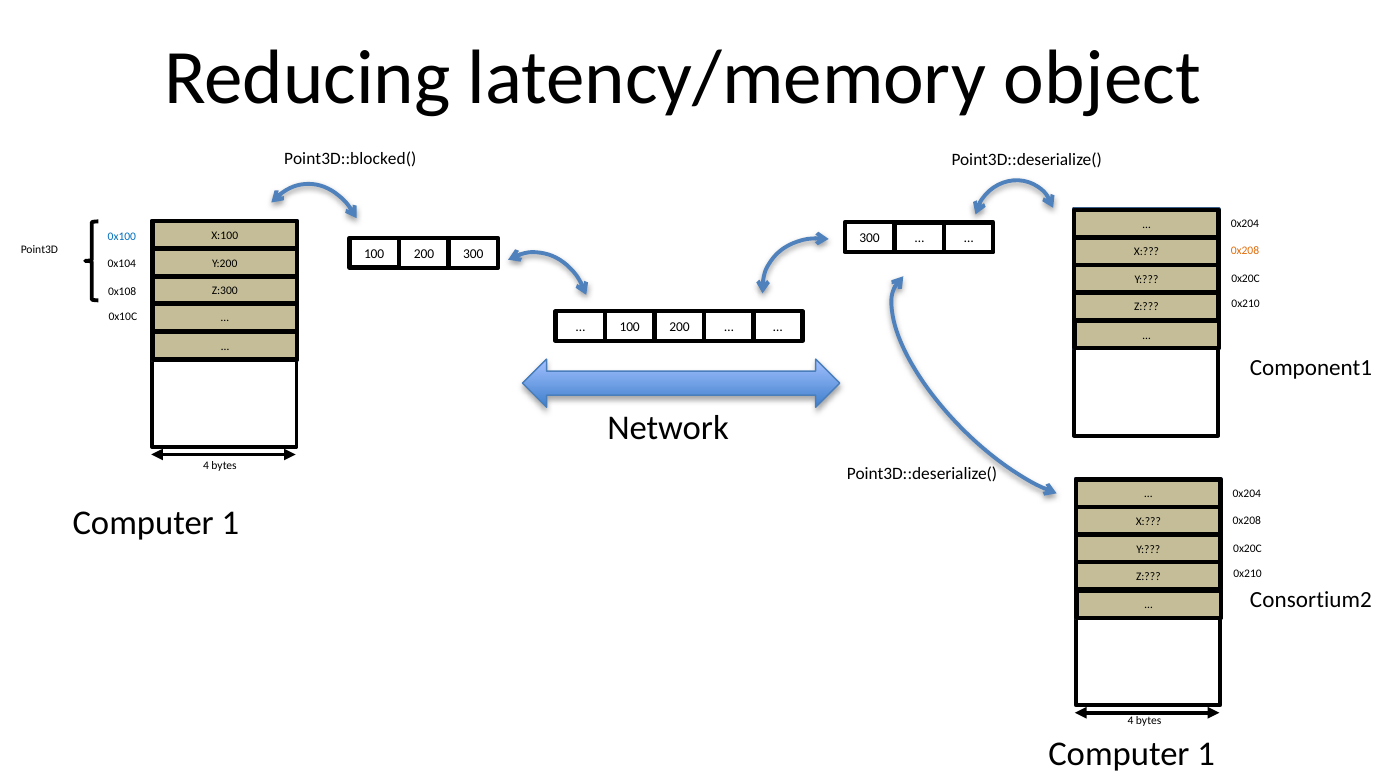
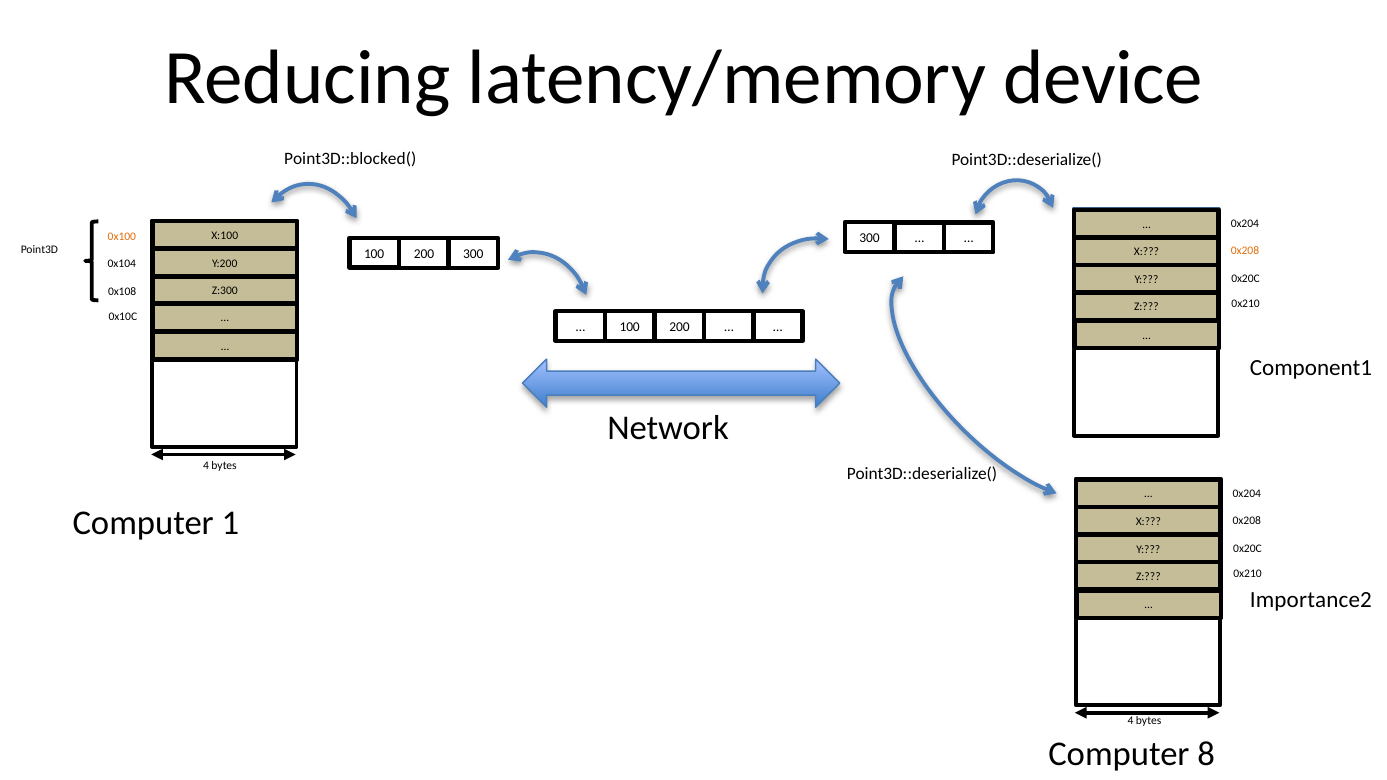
object: object -> device
0x100 colour: blue -> orange
Consortium2: Consortium2 -> Importance2
1 at (1206, 754): 1 -> 8
